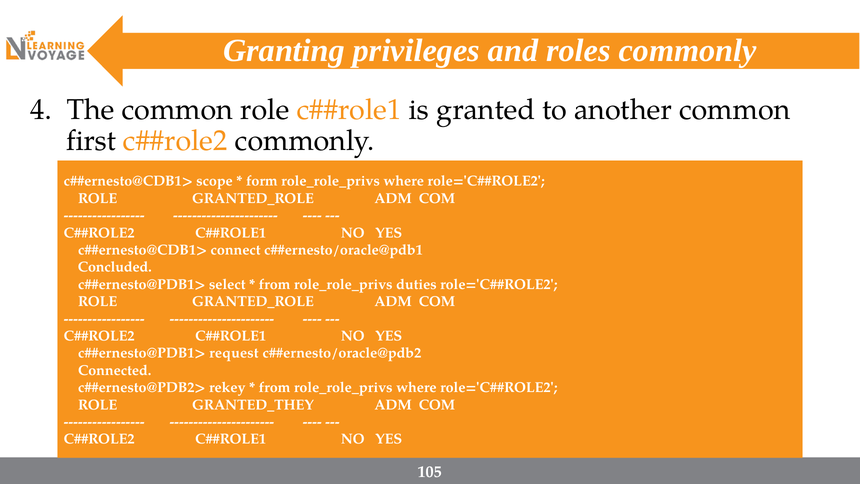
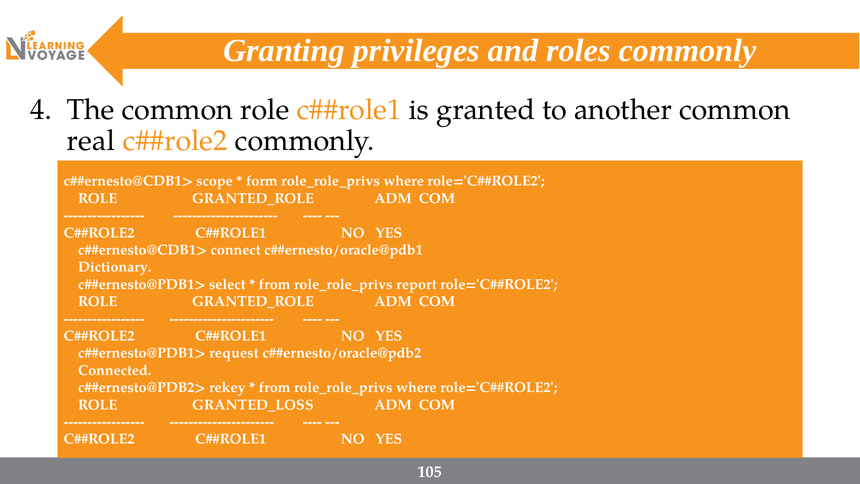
first: first -> real
Concluded: Concluded -> Dictionary
duties: duties -> report
GRANTED_THEY: GRANTED_THEY -> GRANTED_LOSS
